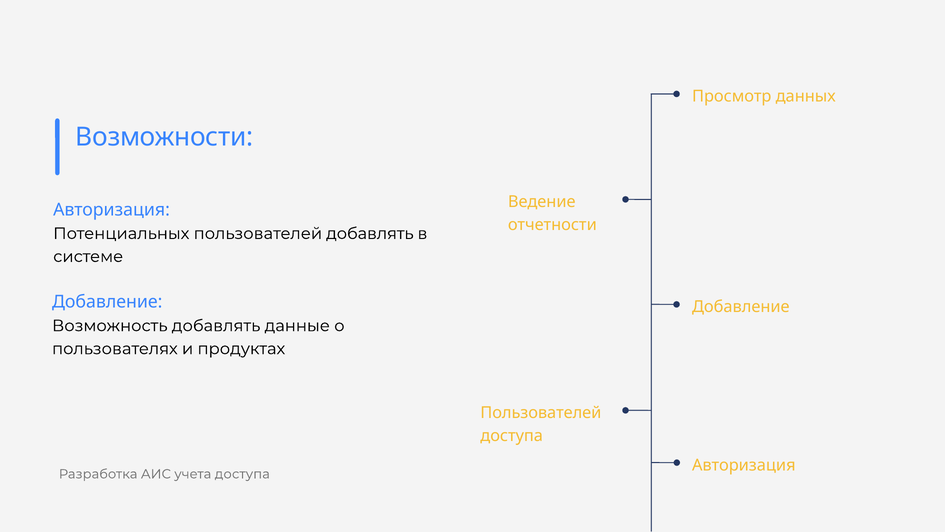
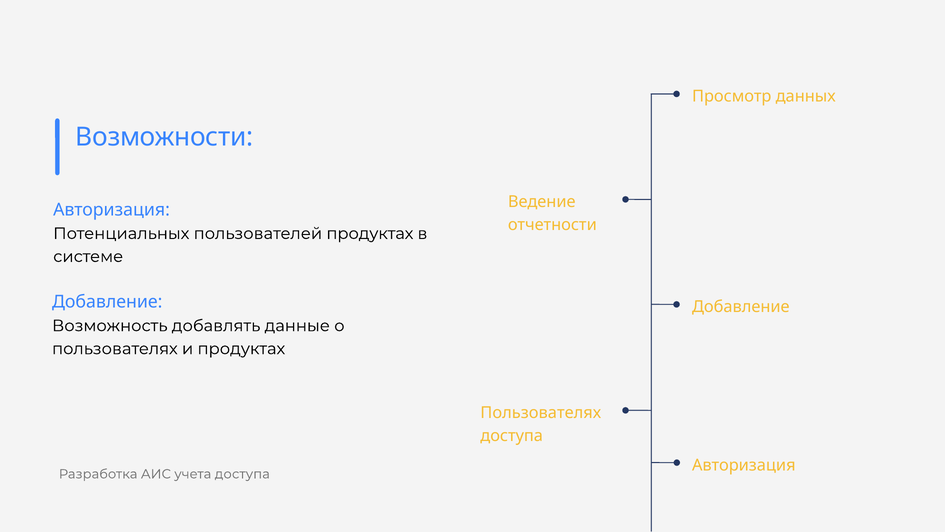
пользователей добавлять: добавлять -> продуктах
Пользователей at (541, 413): Пользователей -> Пользователях
